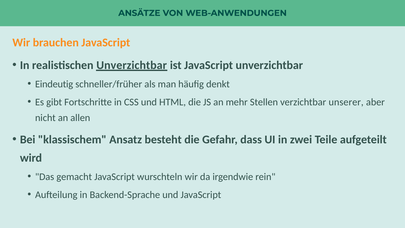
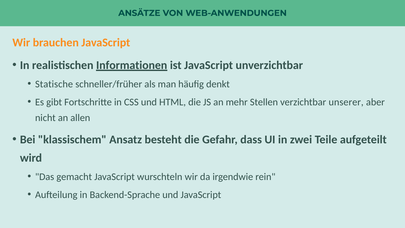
realistischen Unverzichtbar: Unverzichtbar -> Informationen
Eindeutig: Eindeutig -> Statische
